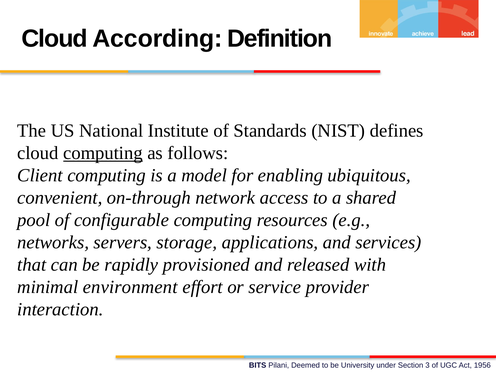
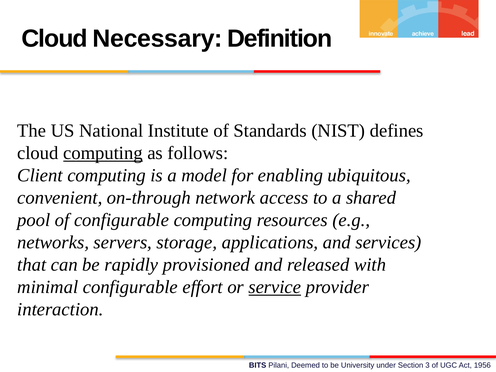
According: According -> Necessary
minimal environment: environment -> configurable
service underline: none -> present
